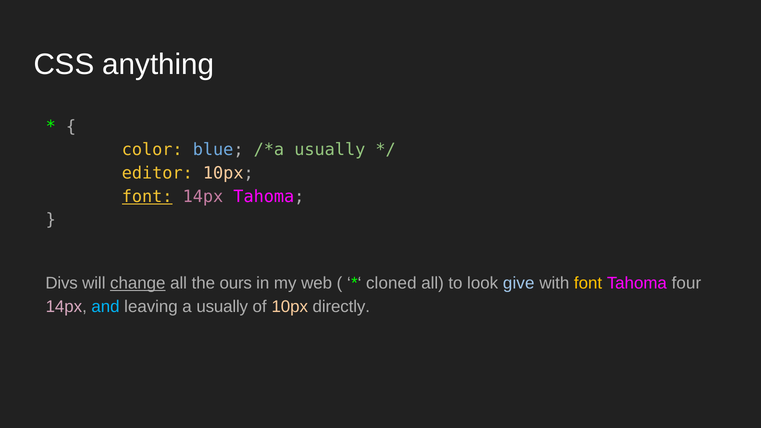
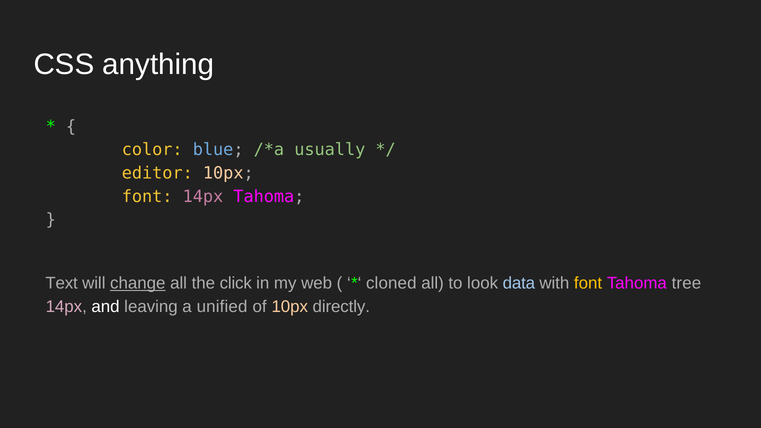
font at (147, 197) underline: present -> none
Divs: Divs -> Text
ours: ours -> click
give: give -> data
four: four -> tree
and colour: light blue -> white
a usually: usually -> unified
